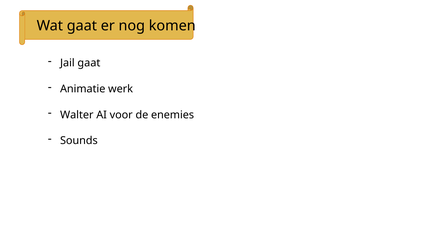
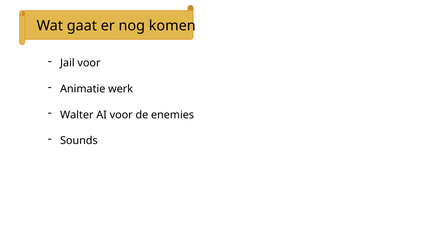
Jail gaat: gaat -> voor
